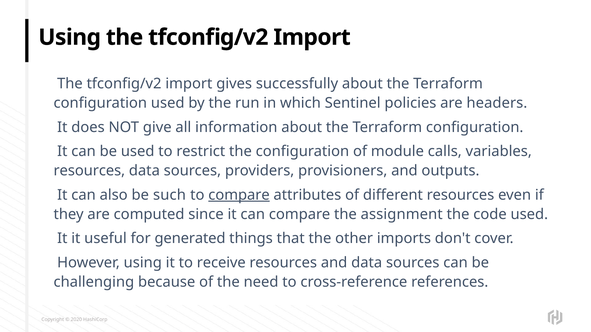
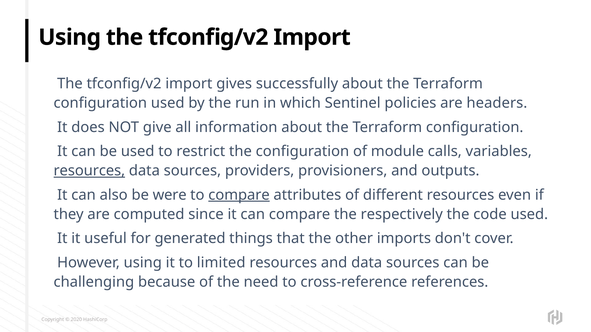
resources at (89, 171) underline: none -> present
such: such -> were
assignment: assignment -> respectively
receive: receive -> limited
